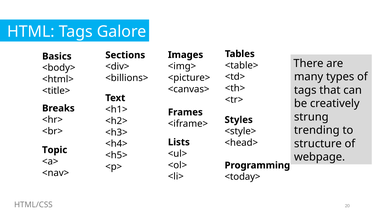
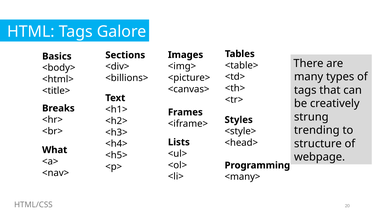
Topic: Topic -> What
<today>: <today> -> <many>
